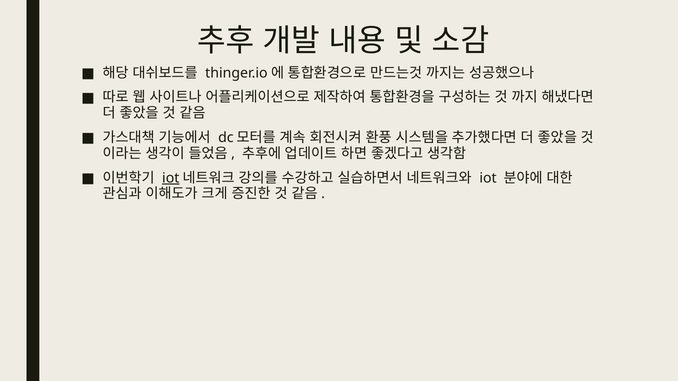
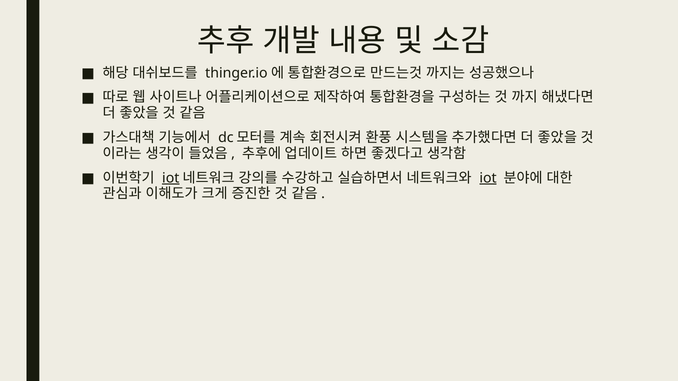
iot at (488, 178) underline: none -> present
